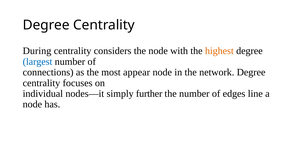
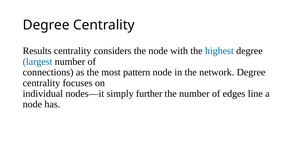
During: During -> Results
highest colour: orange -> blue
appear: appear -> pattern
